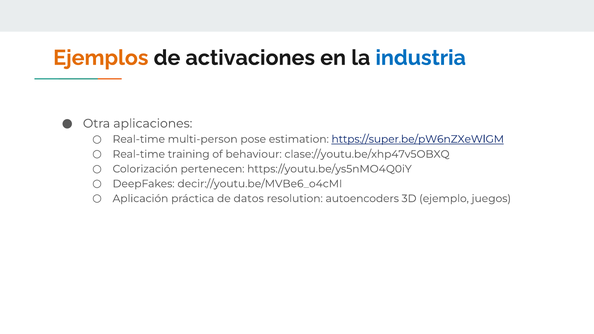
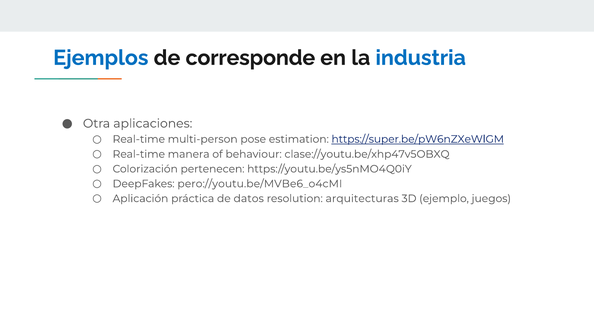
Ejemplos colour: orange -> blue
activaciones: activaciones -> corresponde
training: training -> manera
decir://youtu.be/MVBe6_o4cMI: decir://youtu.be/MVBe6_o4cMI -> pero://youtu.be/MVBe6_o4cMI
autoencoders: autoencoders -> arquitecturas
